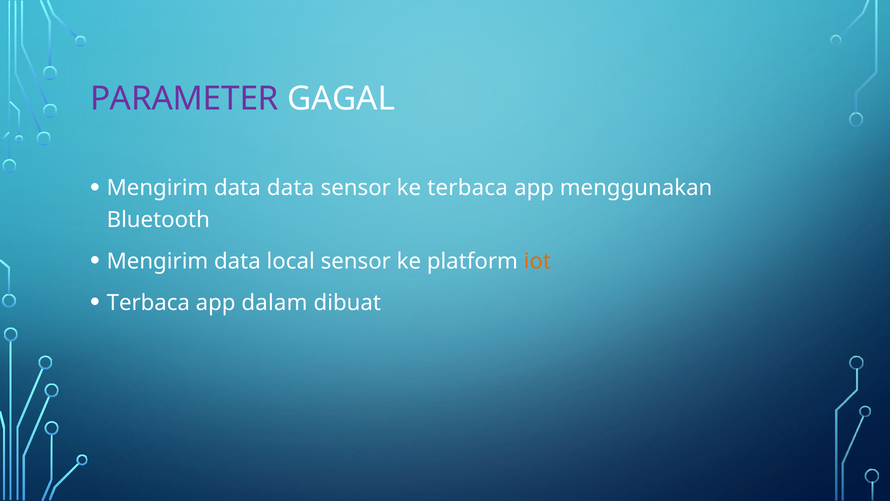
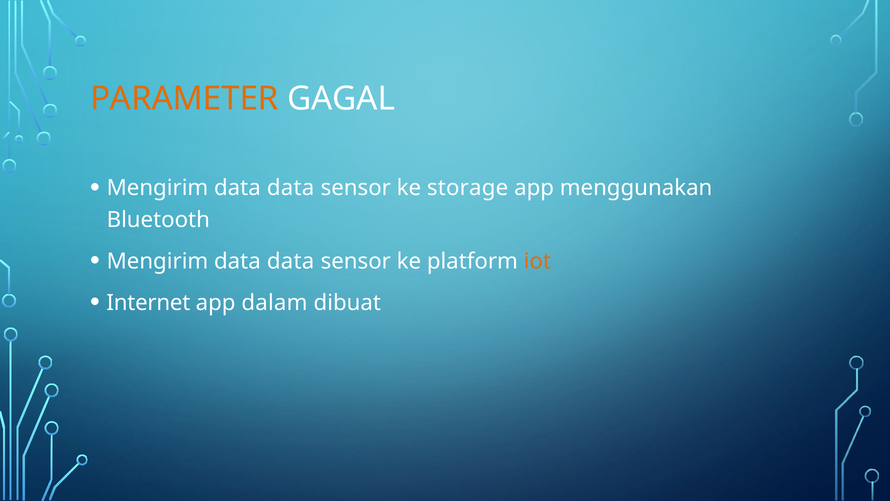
PARAMETER colour: purple -> orange
ke terbaca: terbaca -> storage
local at (291, 261): local -> data
Terbaca at (148, 302): Terbaca -> Internet
